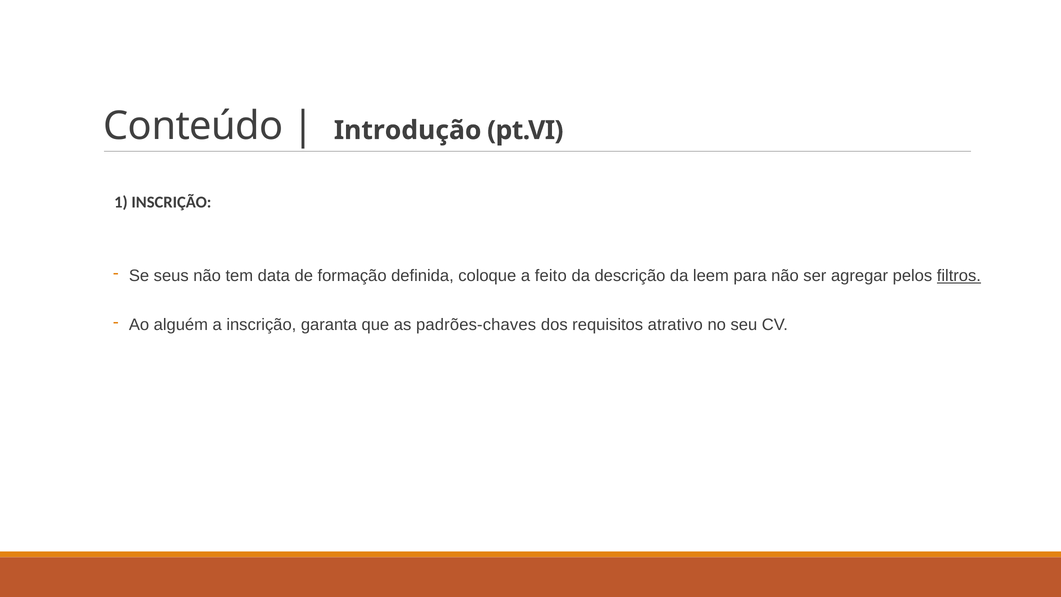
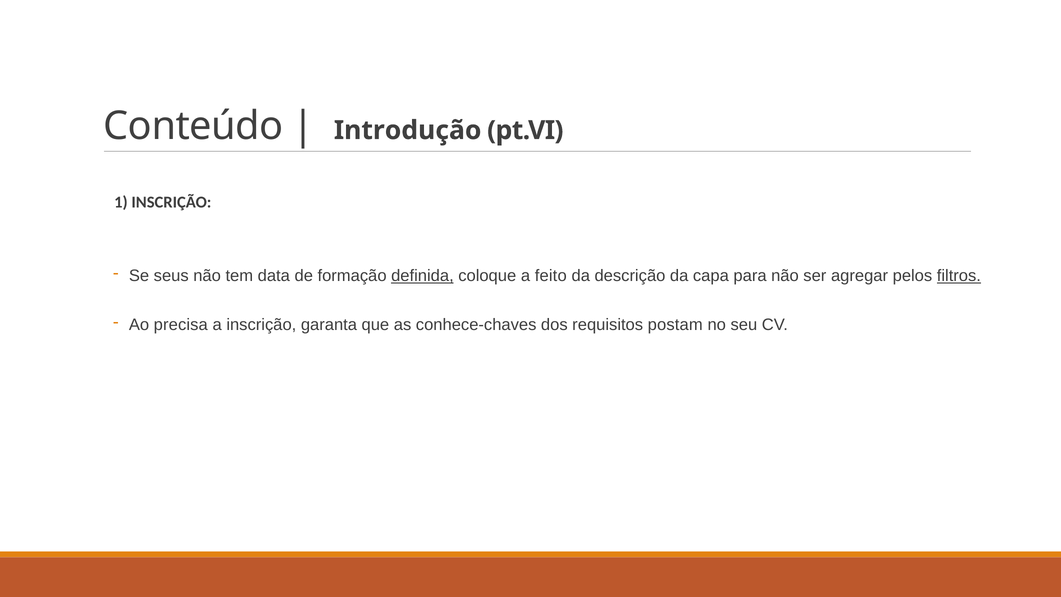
definida underline: none -> present
leem: leem -> capa
alguém: alguém -> precisa
padrões-chaves: padrões-chaves -> conhece-chaves
atrativo: atrativo -> postam
